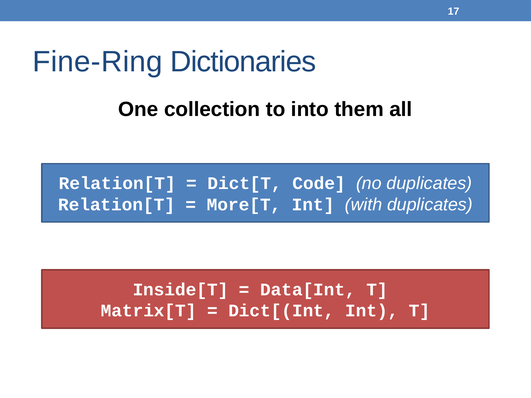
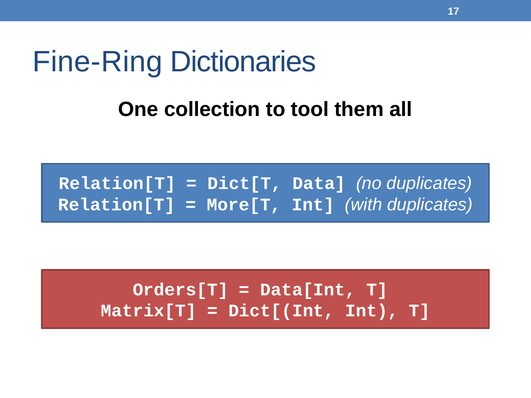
into: into -> tool
Code: Code -> Data
Inside[T: Inside[T -> Orders[T
